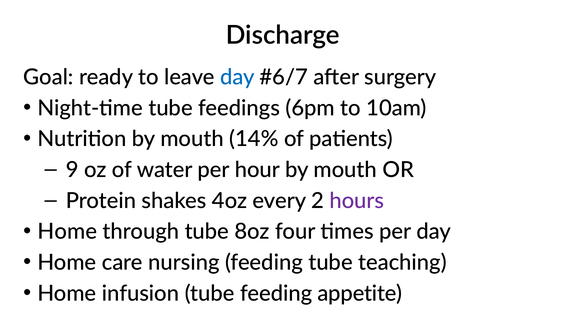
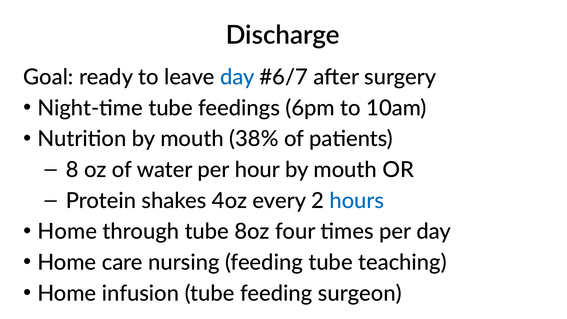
14%: 14% -> 38%
9: 9 -> 8
hours colour: purple -> blue
appetite: appetite -> surgeon
